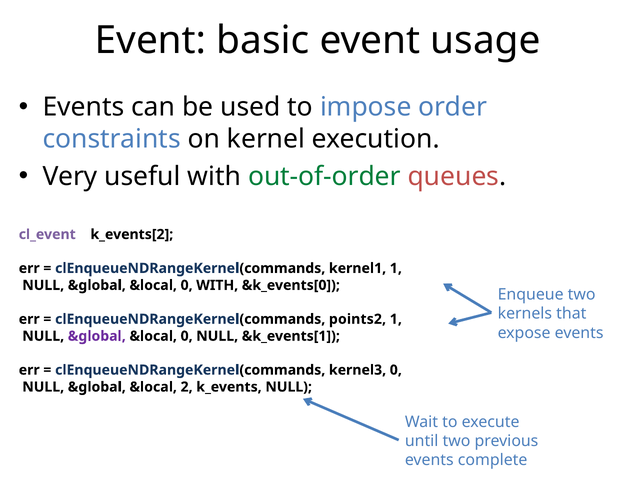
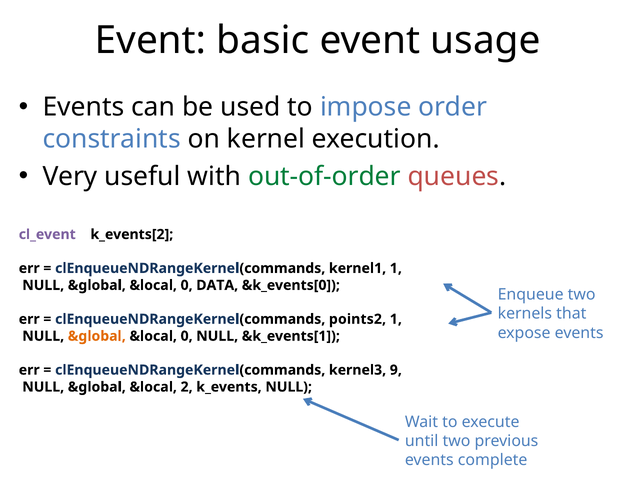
0 WITH: WITH -> DATA
&global at (97, 336) colour: purple -> orange
kernel3 0: 0 -> 9
